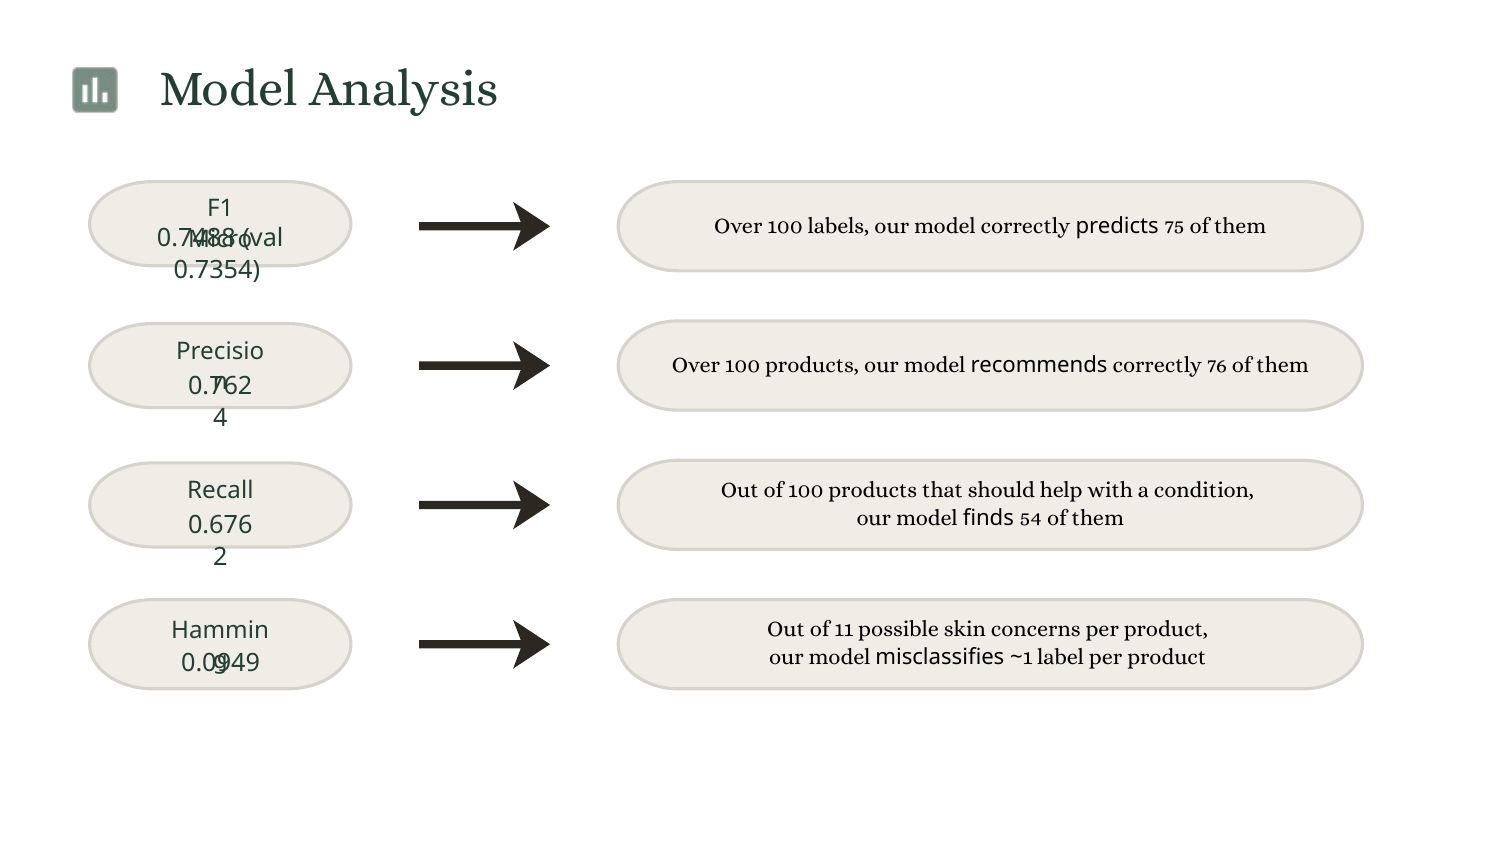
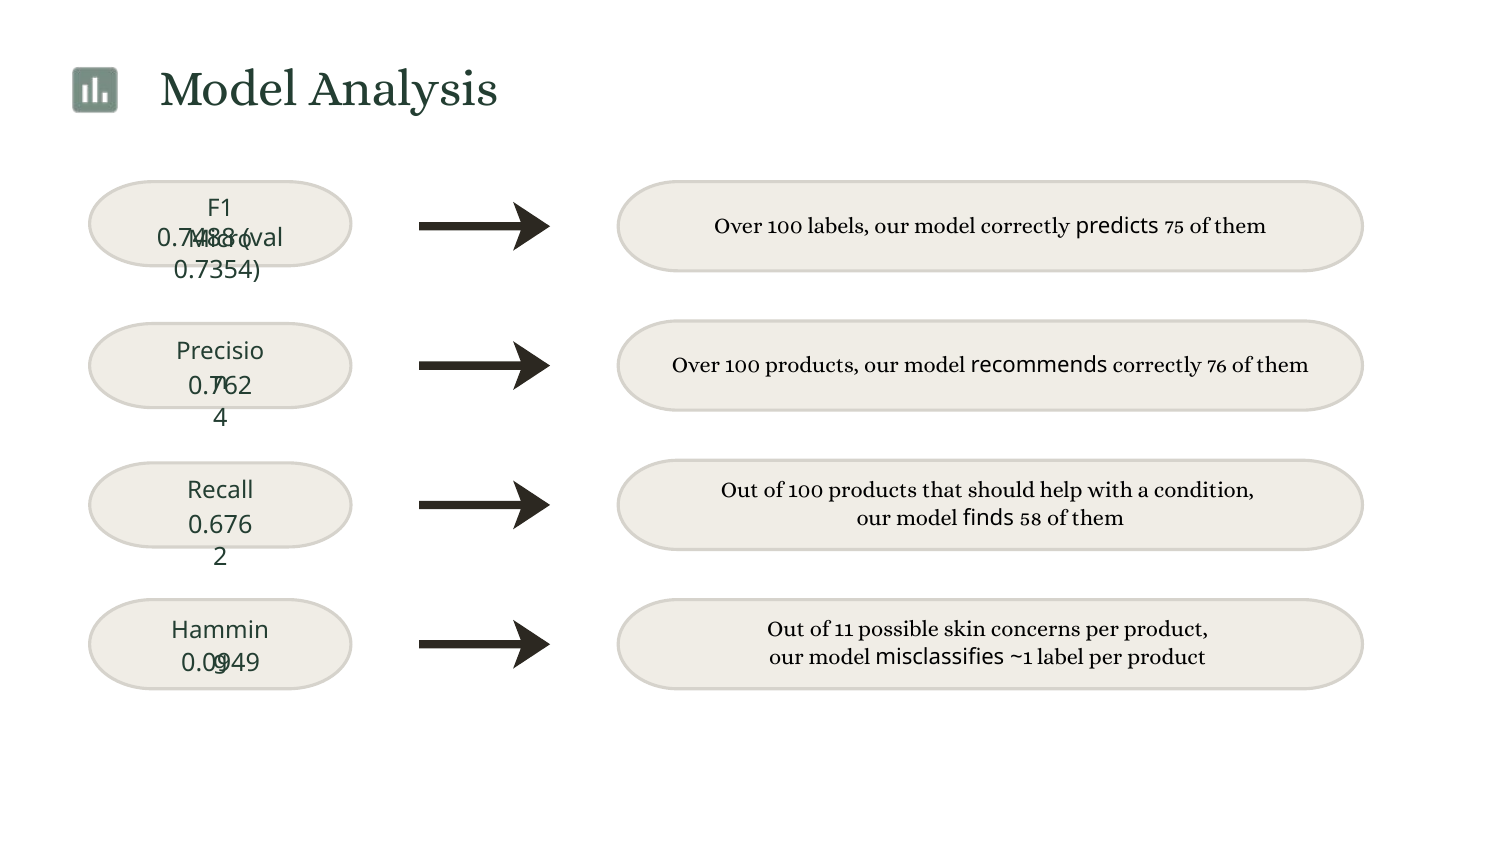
54: 54 -> 58
